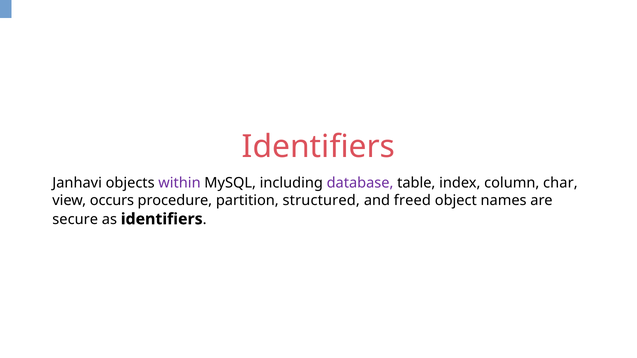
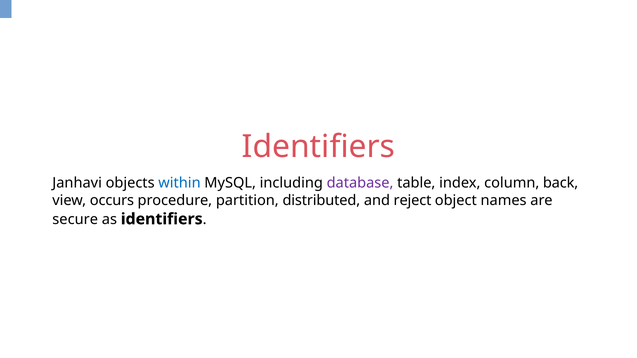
within colour: purple -> blue
char: char -> back
structured: structured -> distributed
freed: freed -> reject
